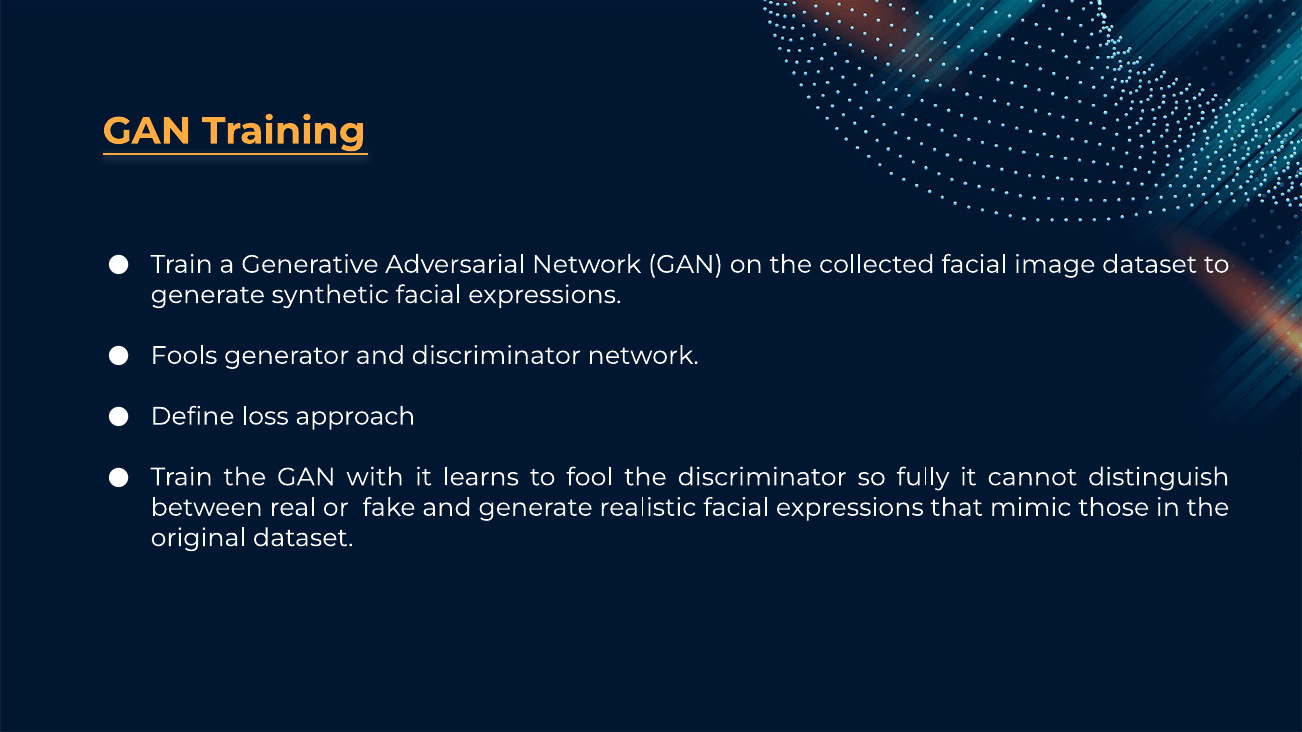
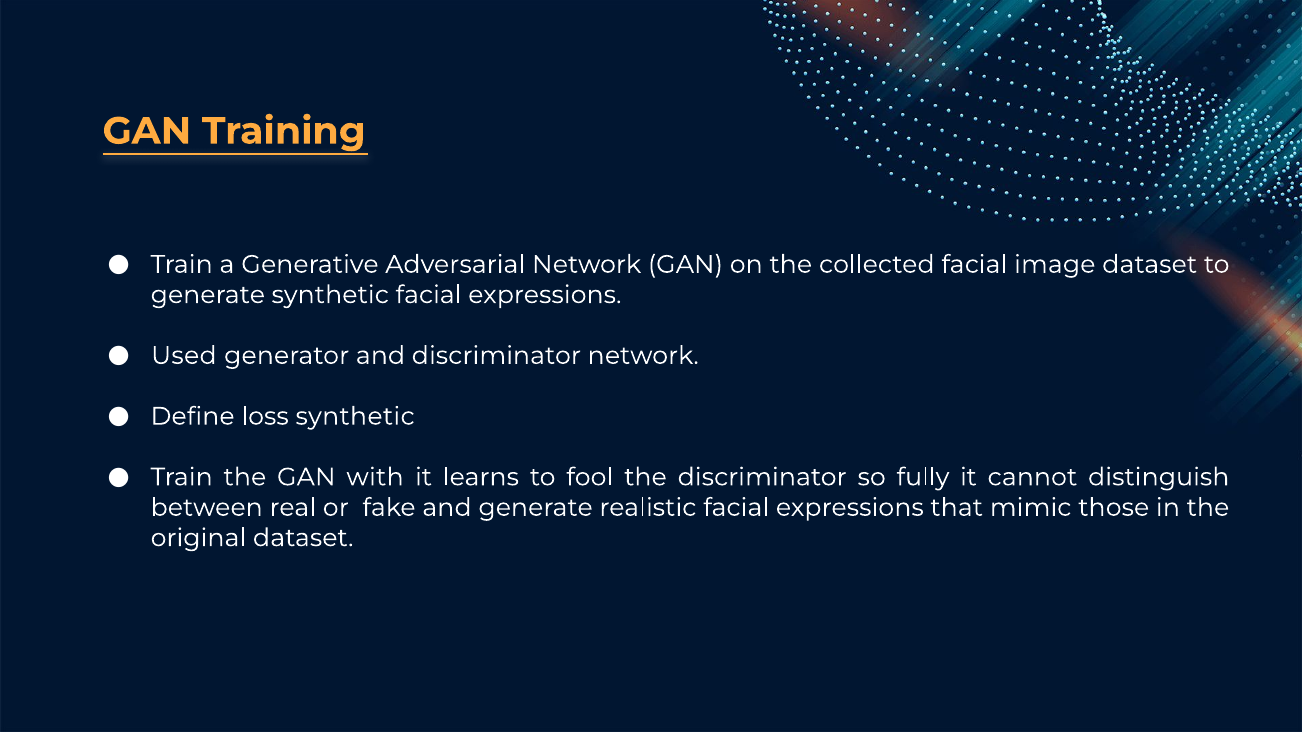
Fools: Fools -> Used
loss approach: approach -> synthetic
